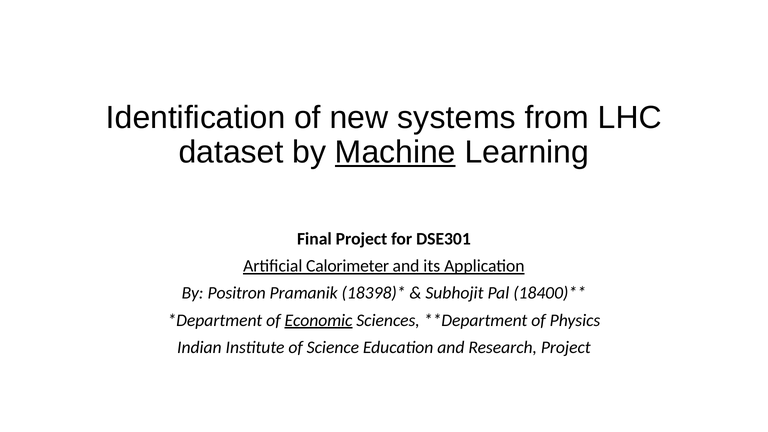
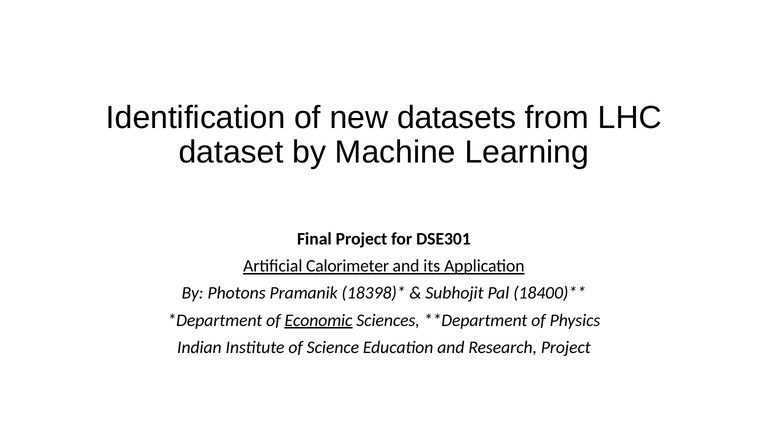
systems: systems -> datasets
Machine underline: present -> none
Positron: Positron -> Photons
